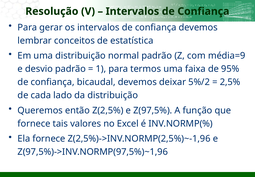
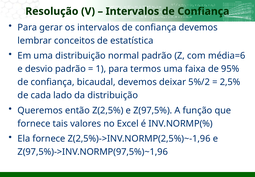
média=9: média=9 -> média=6
